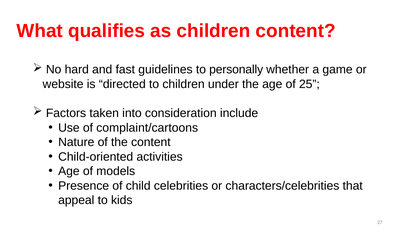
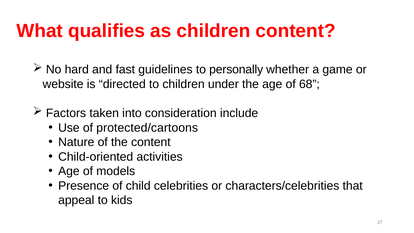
25: 25 -> 68
complaint/cartoons: complaint/cartoons -> protected/cartoons
